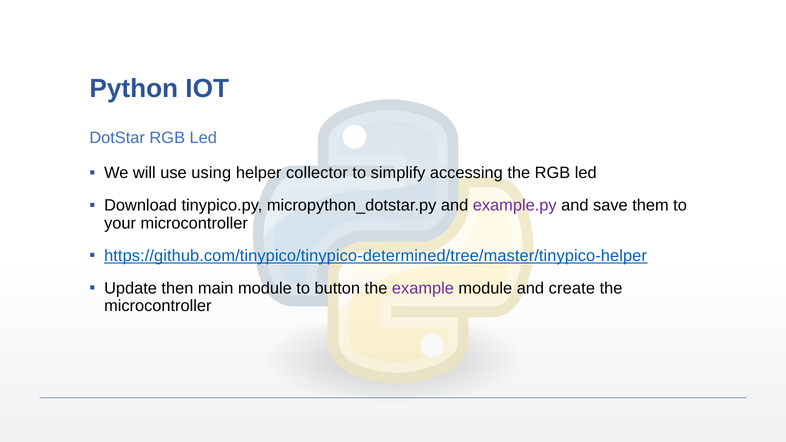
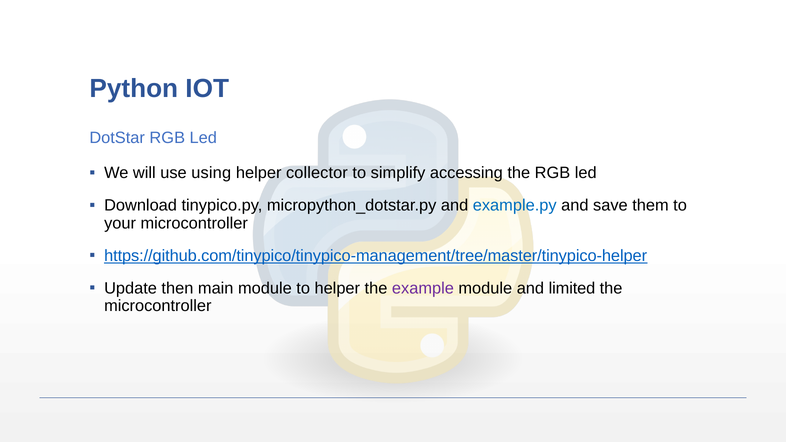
example.py colour: purple -> blue
https://github.com/tinypico/tinypico-determined/tree/master/tinypico-helper: https://github.com/tinypico/tinypico-determined/tree/master/tinypico-helper -> https://github.com/tinypico/tinypico-management/tree/master/tinypico-helper
to button: button -> helper
create: create -> limited
